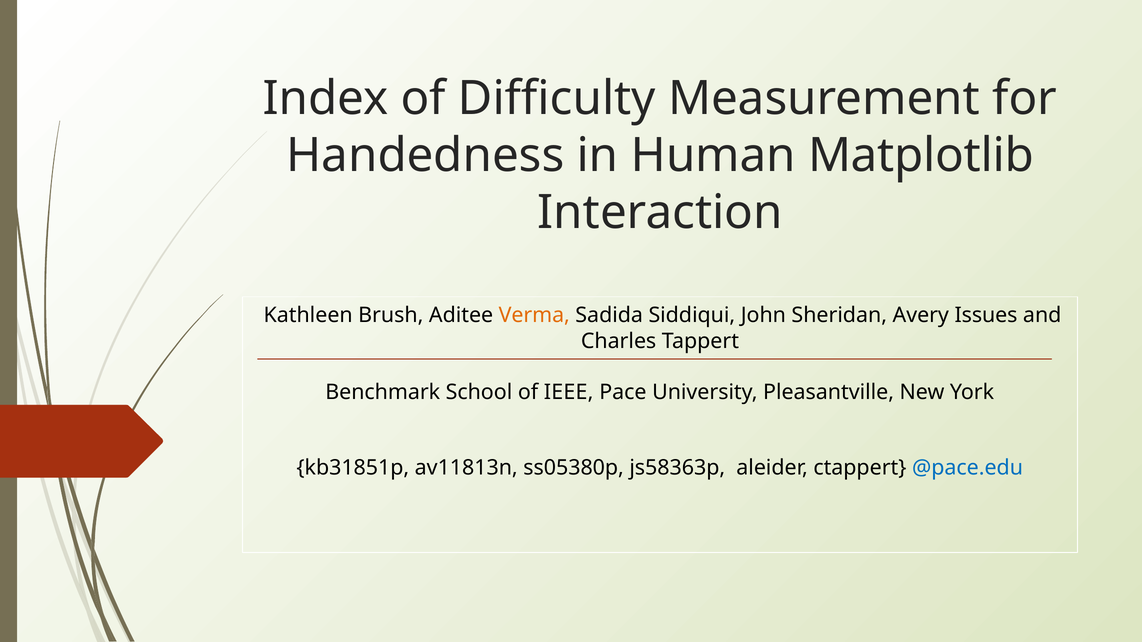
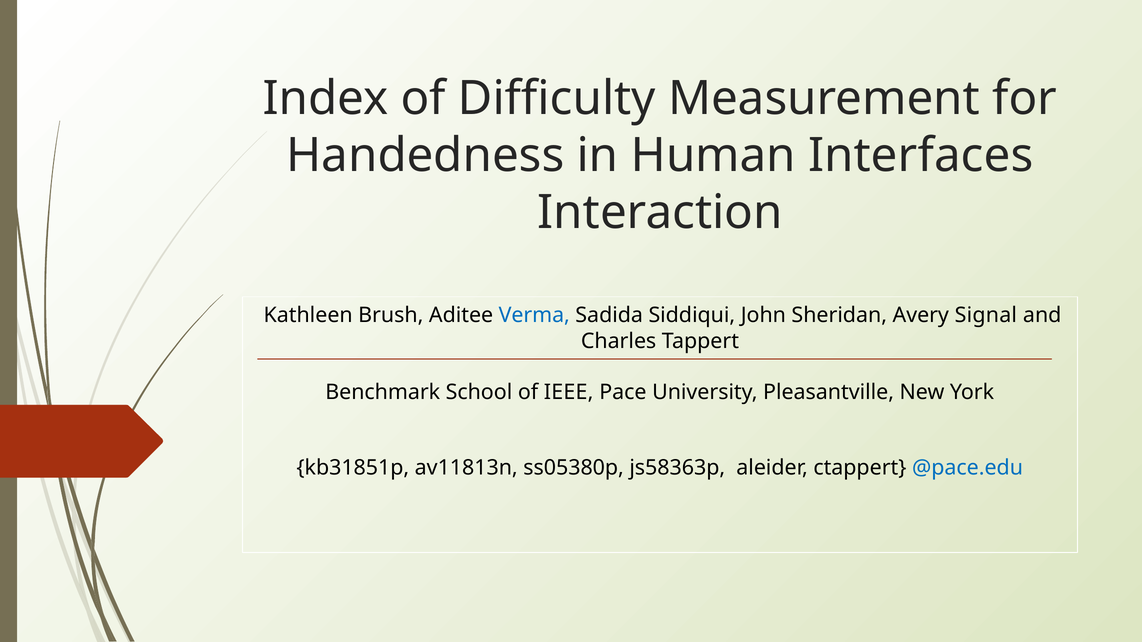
Matplotlib: Matplotlib -> Interfaces
Verma colour: orange -> blue
Issues: Issues -> Signal
